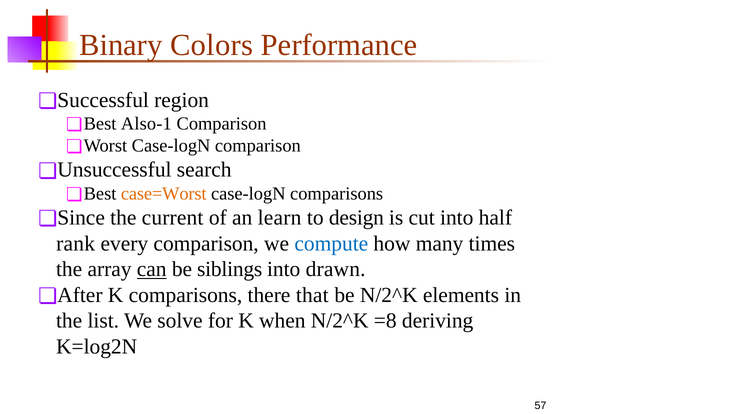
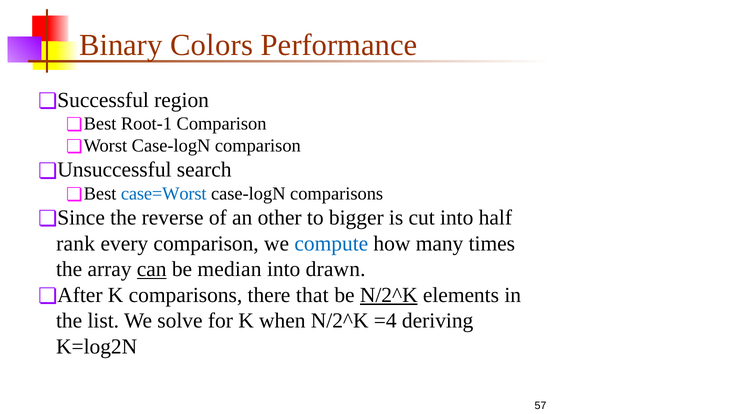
Also-1: Also-1 -> Root-1
case=Worst colour: orange -> blue
current: current -> reverse
learn: learn -> other
design: design -> bigger
siblings: siblings -> median
N/2^K at (389, 295) underline: none -> present
=8: =8 -> =4
